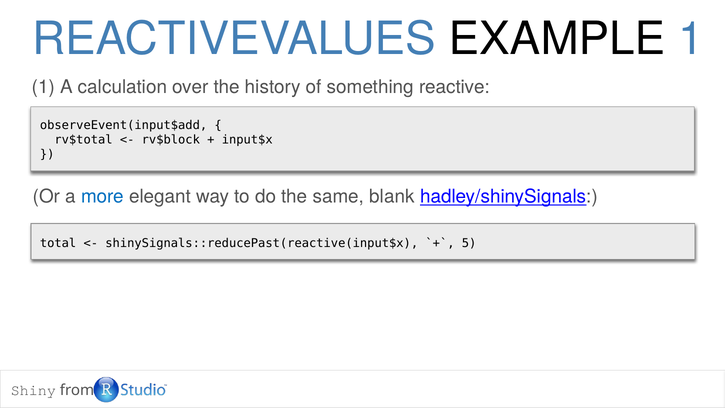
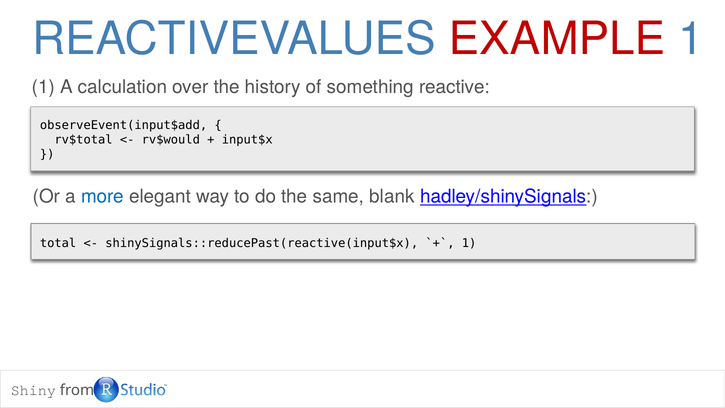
EXAMPLE colour: black -> red
rv$block: rv$block -> rv$would
5 at (469, 243): 5 -> 1
